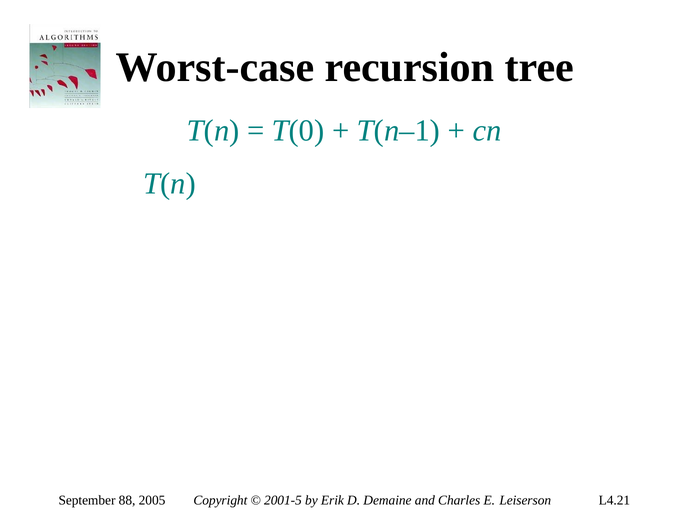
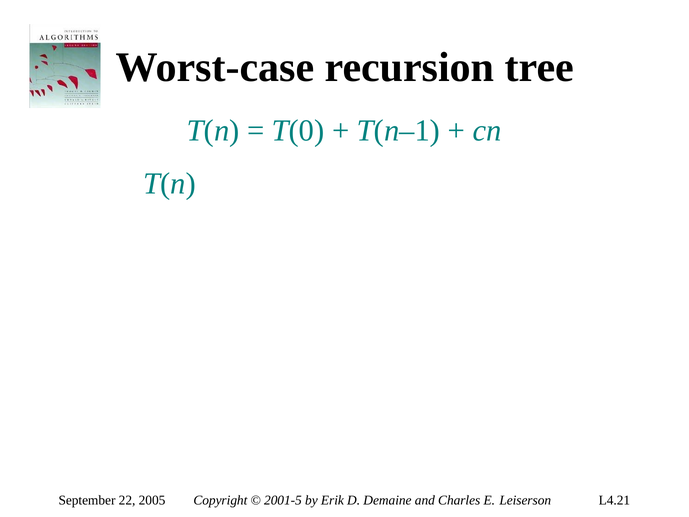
88: 88 -> 22
